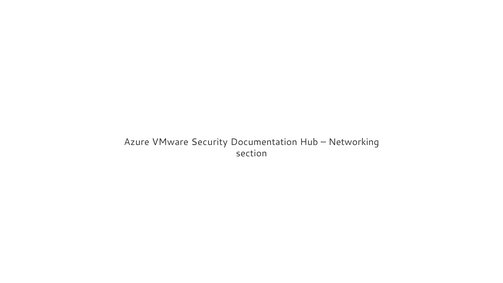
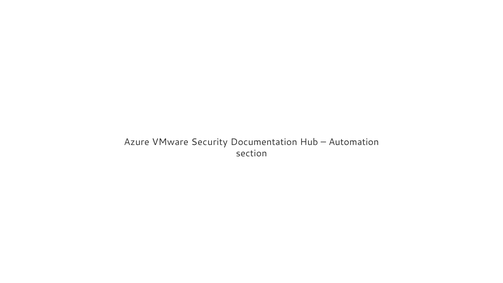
Networking: Networking -> Automation
